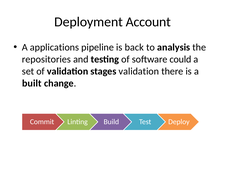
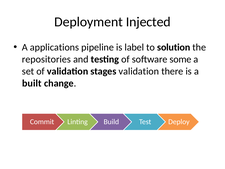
Account: Account -> Injected
back: back -> label
analysis: analysis -> solution
could: could -> some
